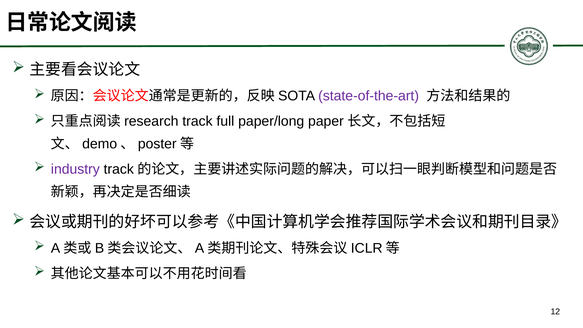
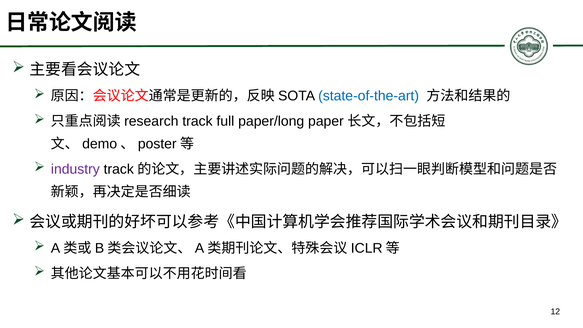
state-of-the-art colour: purple -> blue
